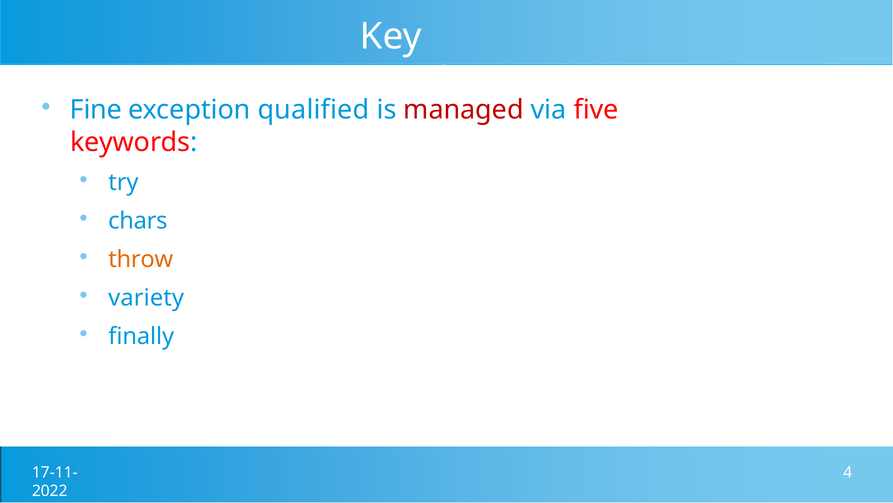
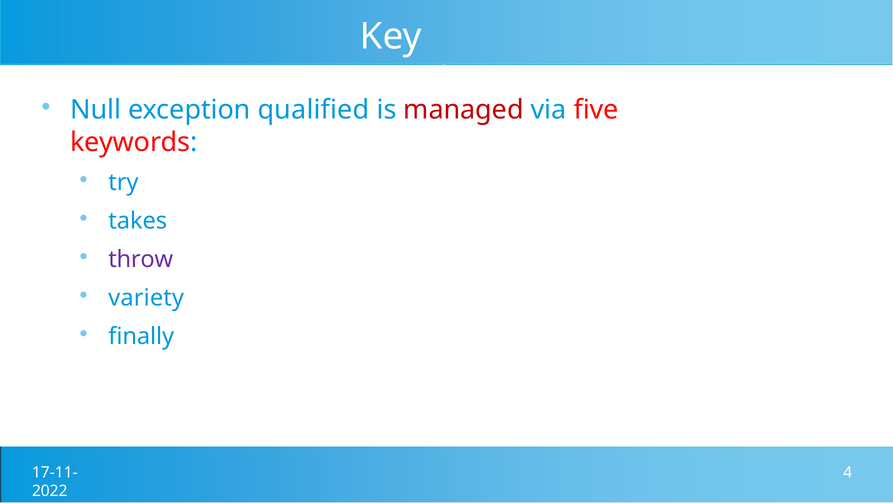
Fine: Fine -> Null
chars: chars -> takes
throw colour: orange -> purple
